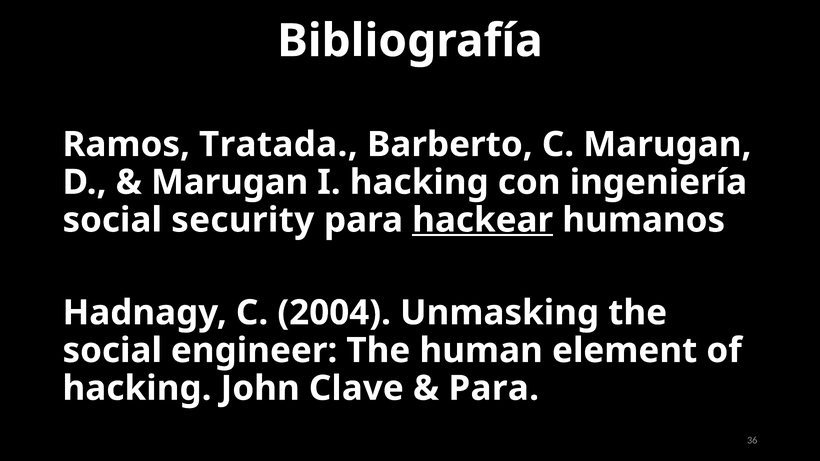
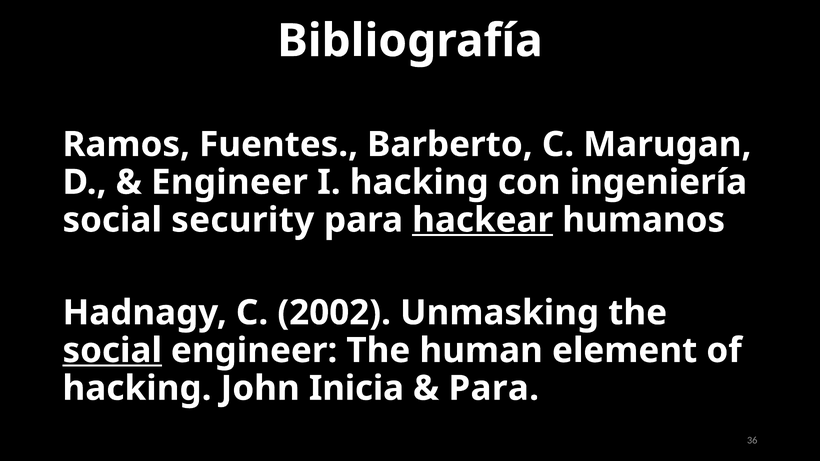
Tratada: Tratada -> Fuentes
Marugan at (230, 182): Marugan -> Engineer
2004: 2004 -> 2002
social at (112, 351) underline: none -> present
Clave: Clave -> Inicia
